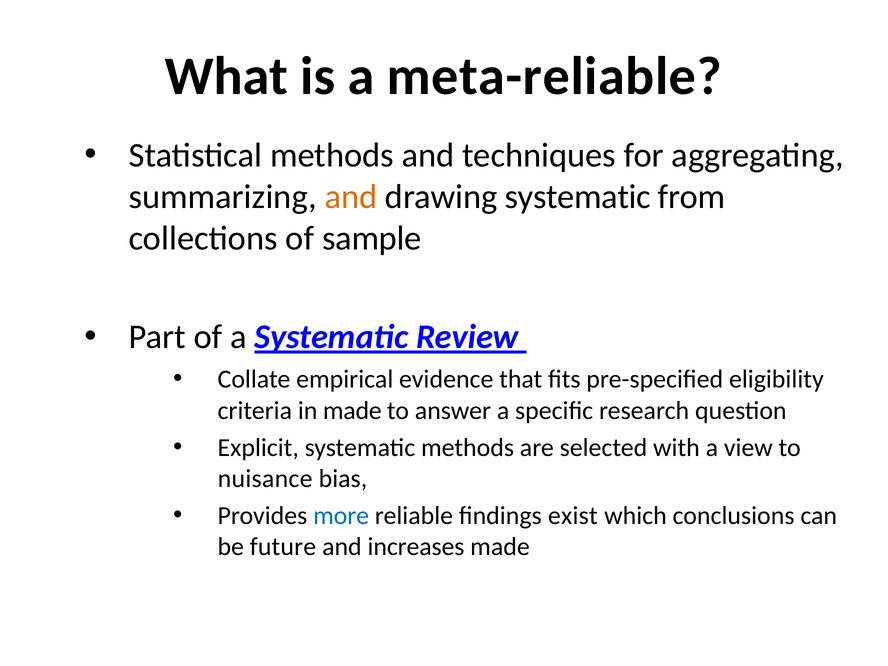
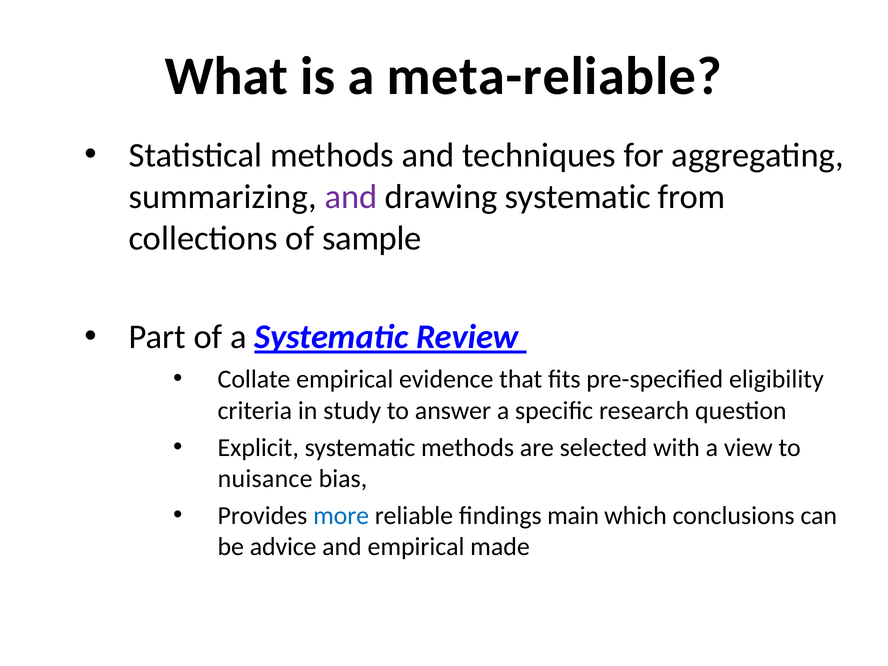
and at (351, 197) colour: orange -> purple
in made: made -> study
exist: exist -> main
future: future -> advice
and increases: increases -> empirical
